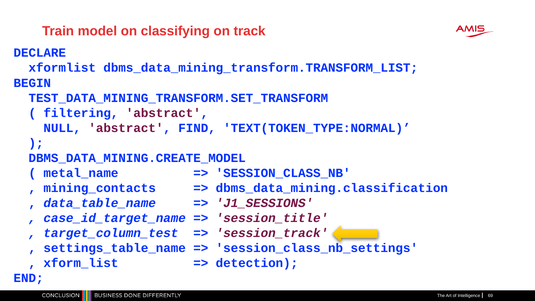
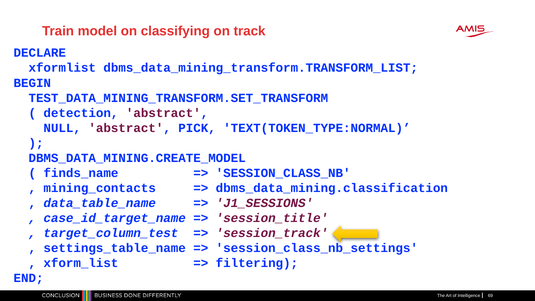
filtering: filtering -> detection
FIND: FIND -> PICK
metal_name: metal_name -> finds_name
detection: detection -> filtering
